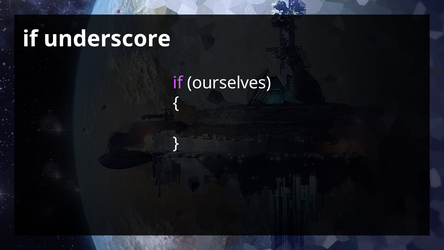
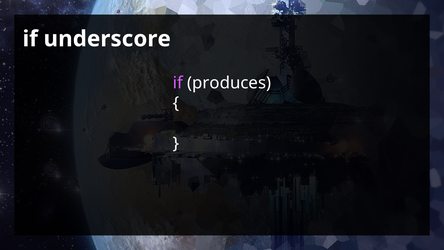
ourselves: ourselves -> produces
